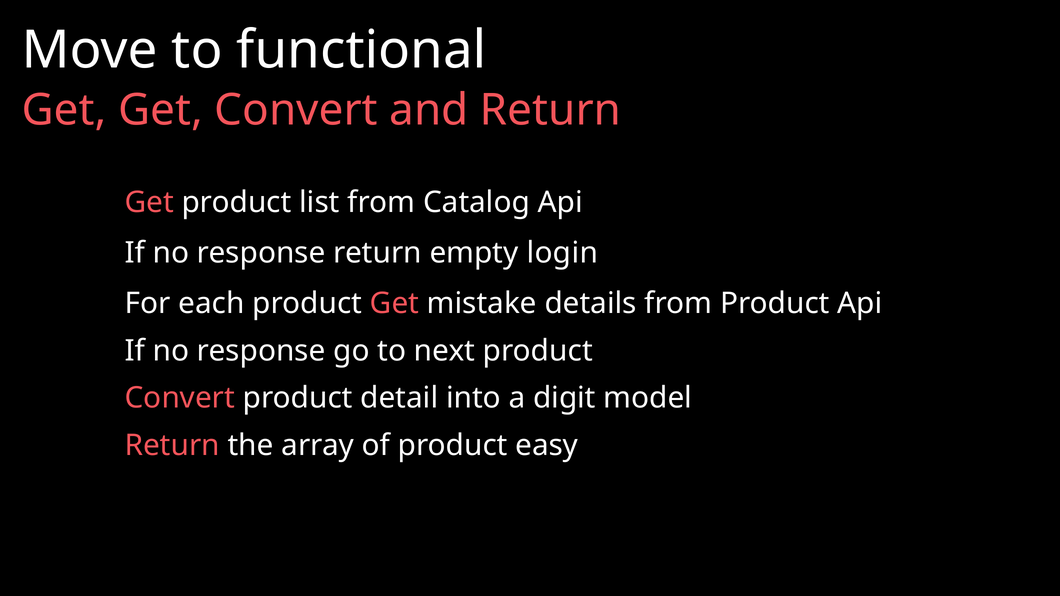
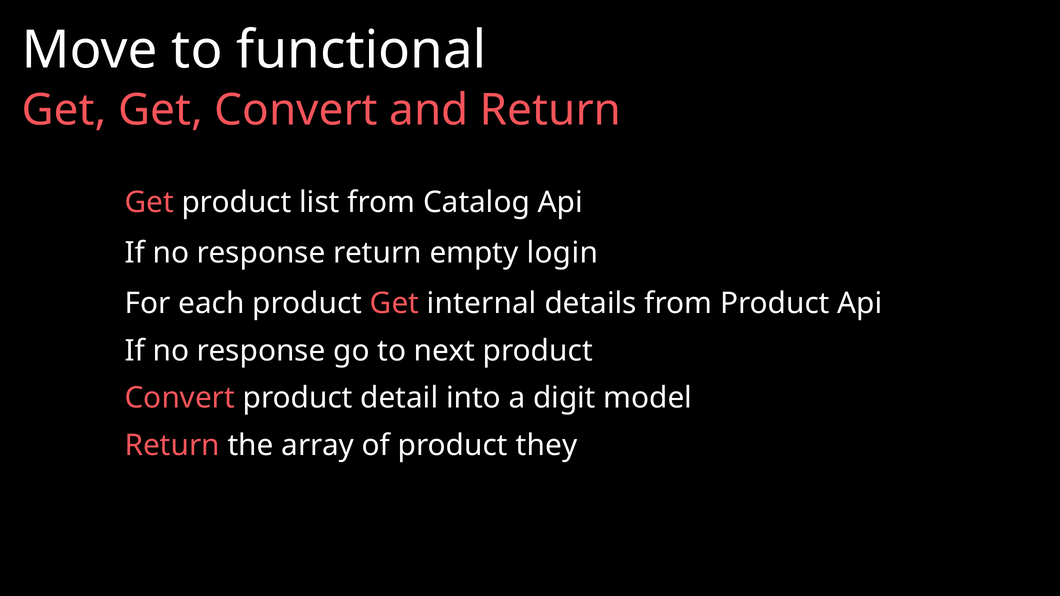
mistake: mistake -> internal
easy: easy -> they
